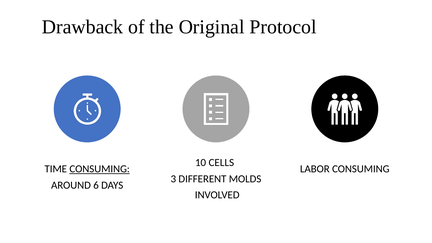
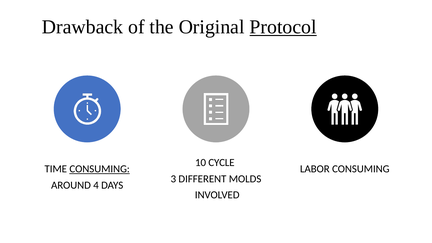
Protocol underline: none -> present
CELLS: CELLS -> CYCLE
6: 6 -> 4
